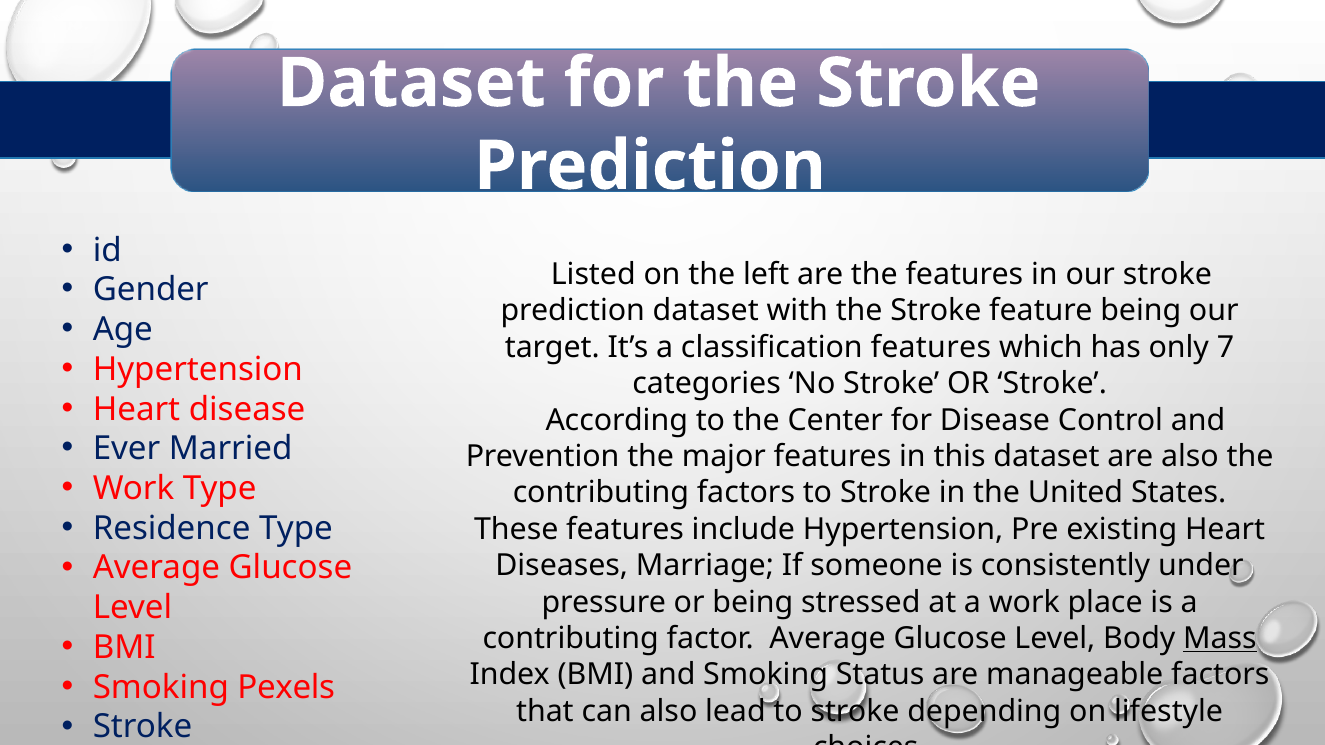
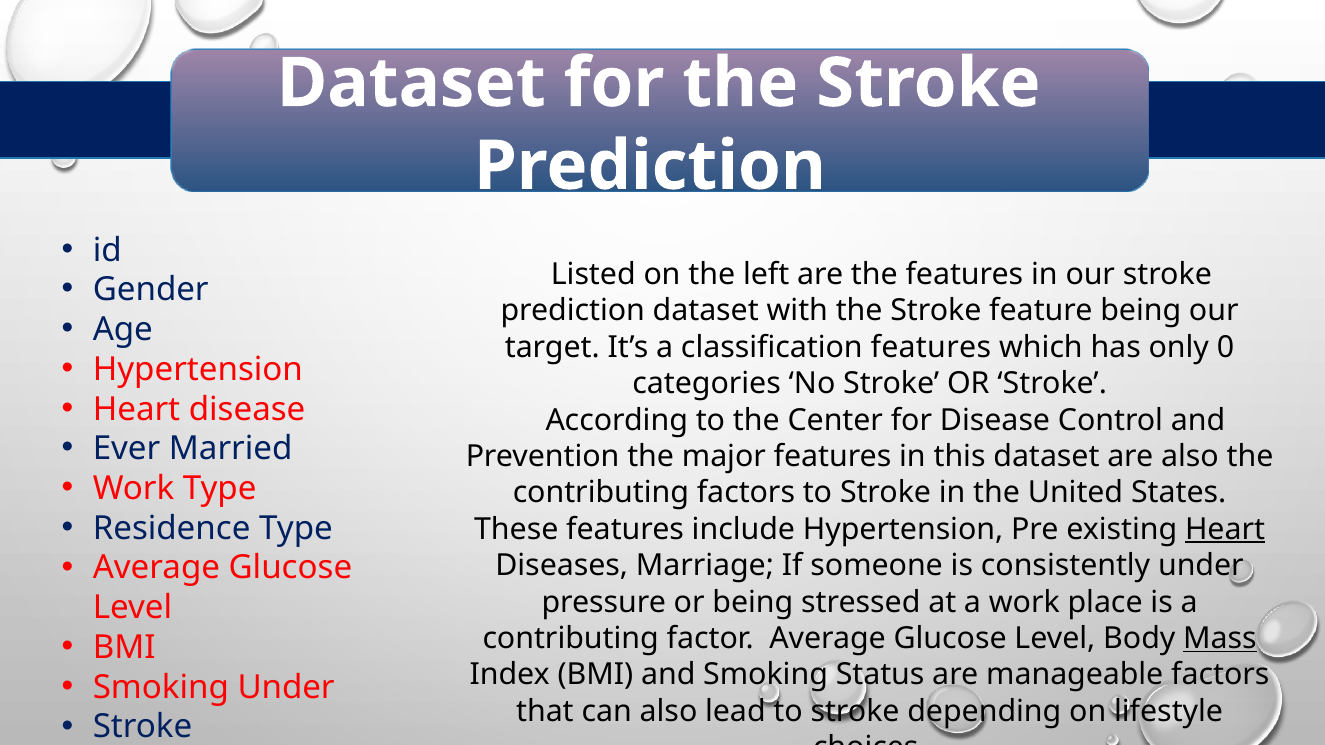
7: 7 -> 0
Heart at (1225, 529) underline: none -> present
Smoking Pexels: Pexels -> Under
